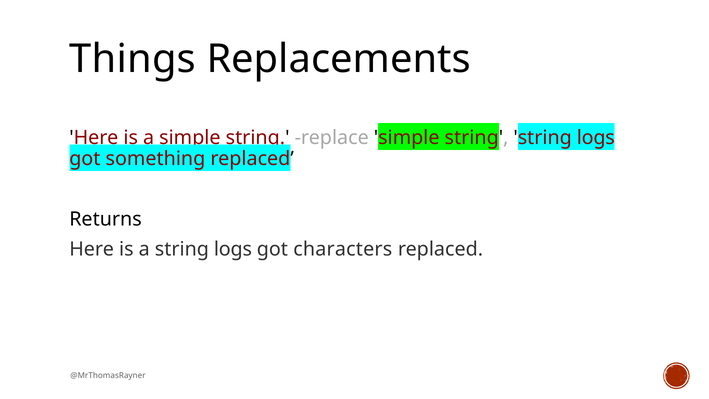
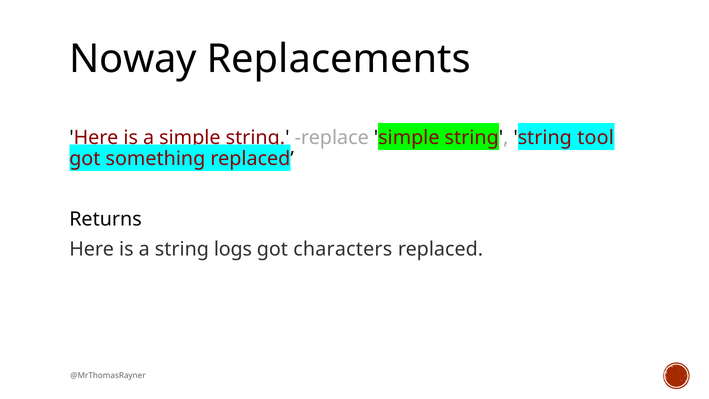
Things: Things -> Noway
string string logs: logs -> tool
